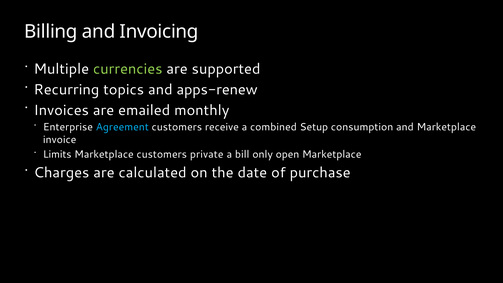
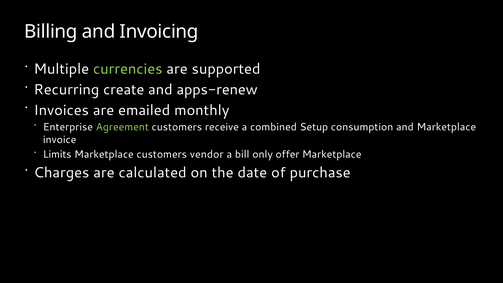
topics: topics -> create
Agreement colour: light blue -> light green
private: private -> vendor
open: open -> offer
